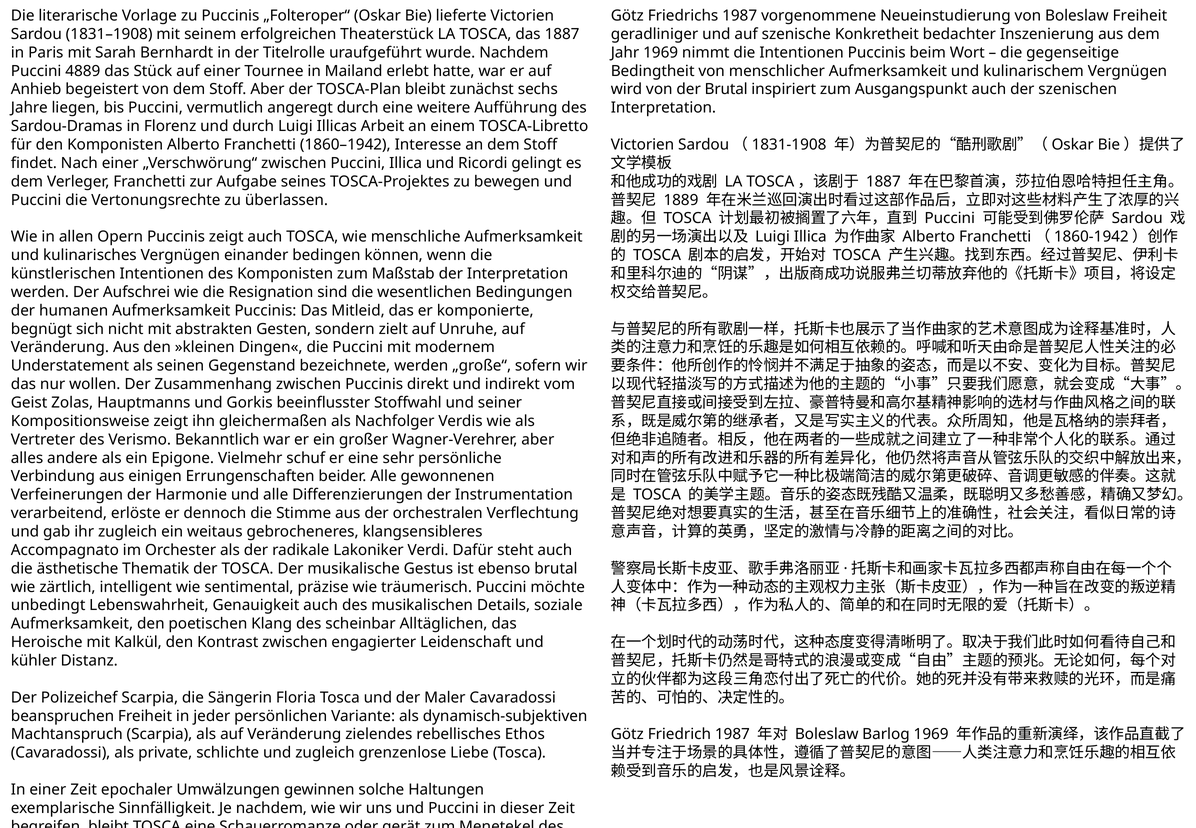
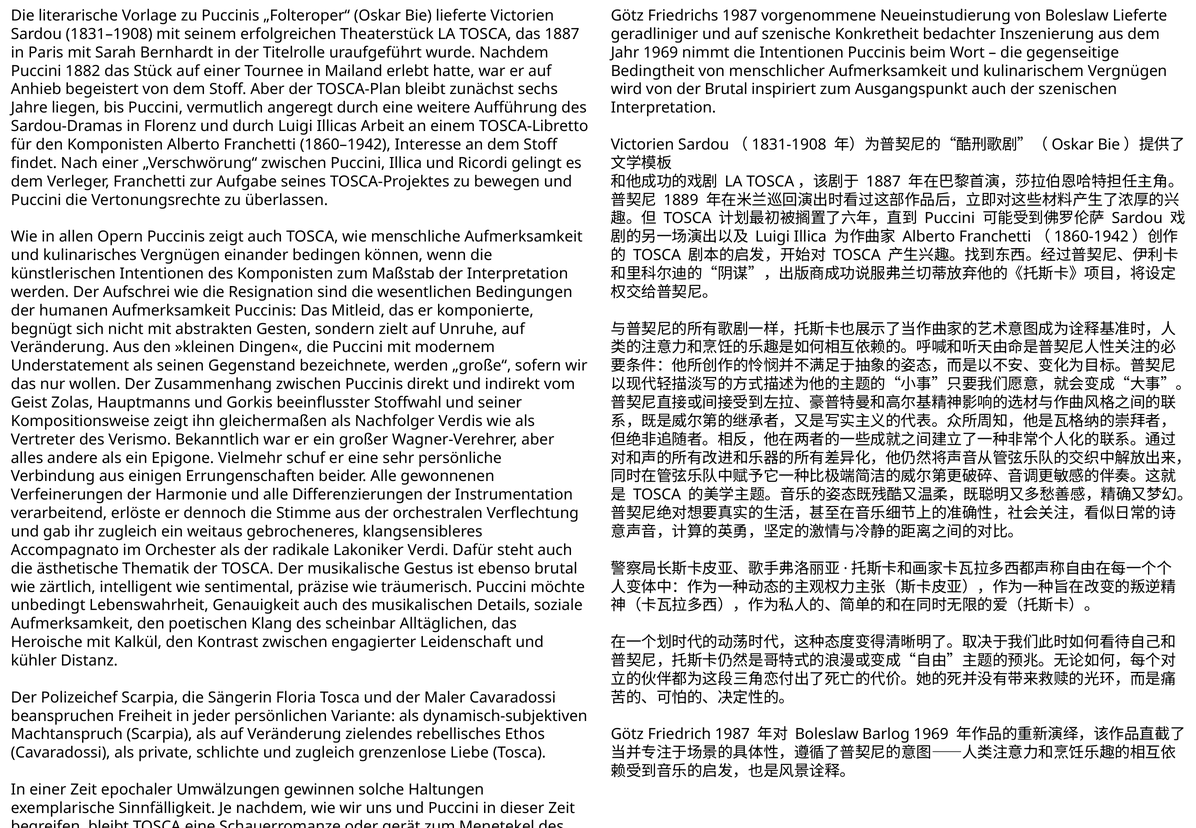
Boleslaw Freiheit: Freiheit -> Lieferte
4889: 4889 -> 1882
